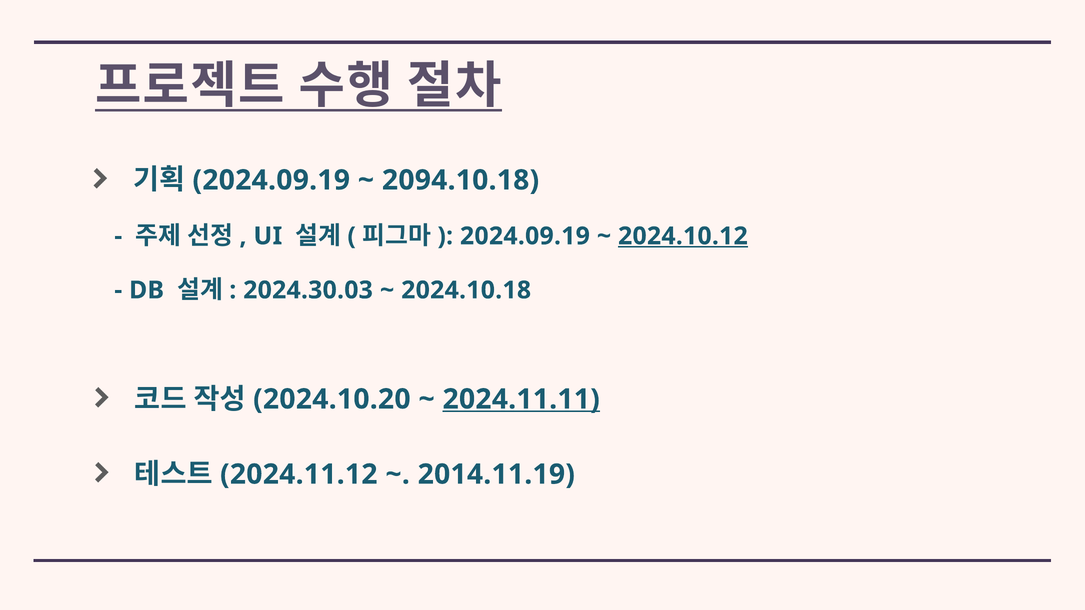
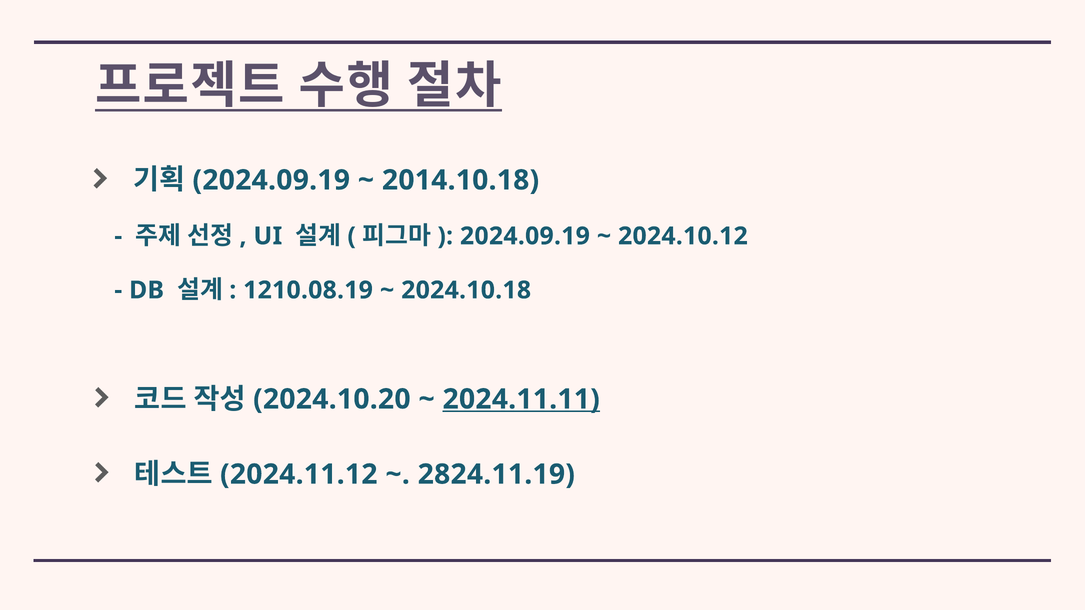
2094.10.18: 2094.10.18 -> 2014.10.18
2024.10.12 underline: present -> none
2024.30.03: 2024.30.03 -> 1210.08.19
2014.11.19: 2014.11.19 -> 2824.11.19
